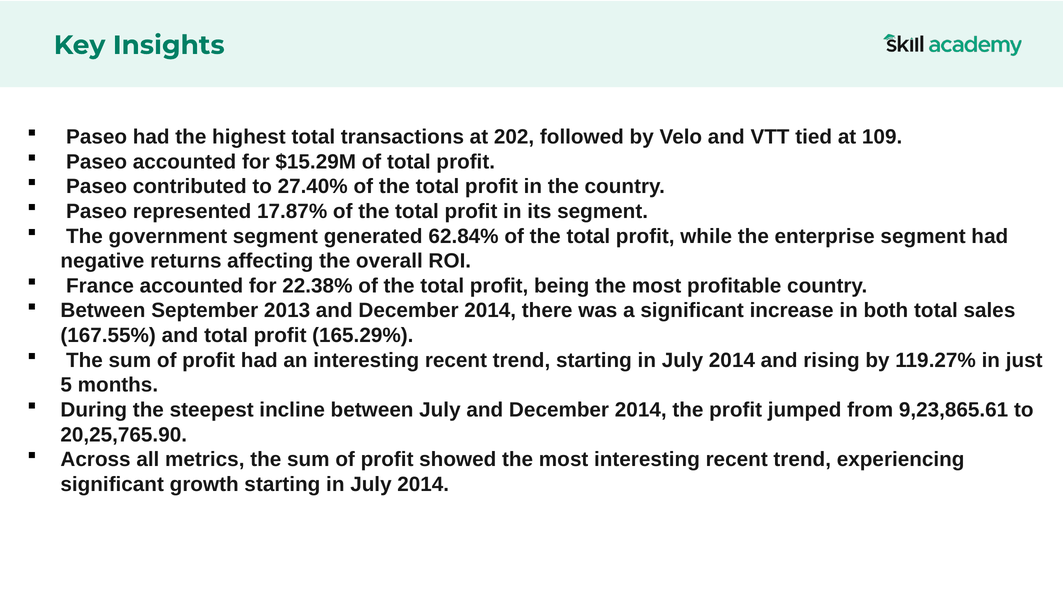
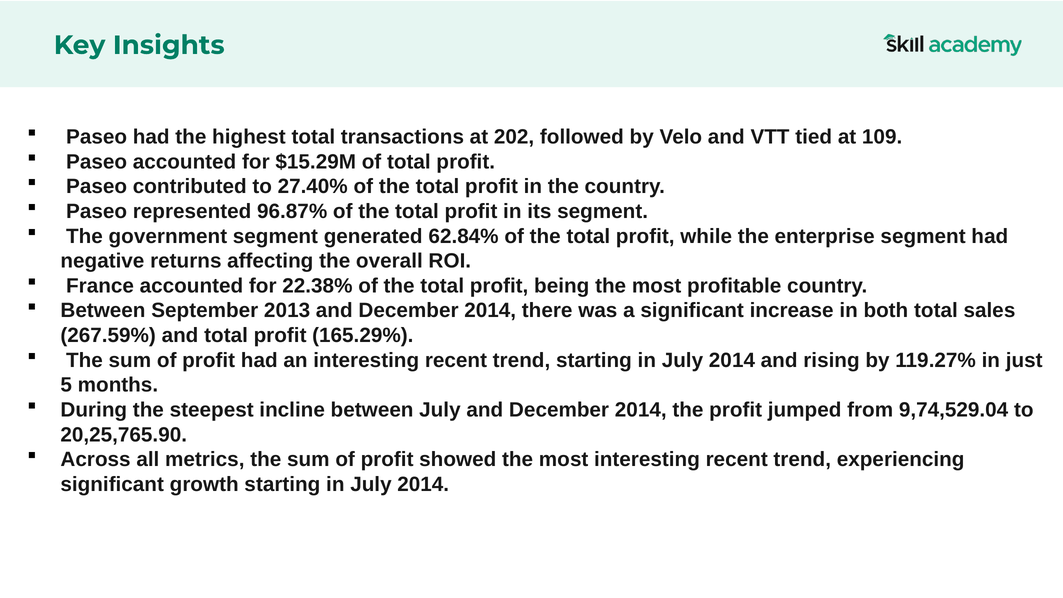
17.87%: 17.87% -> 96.87%
167.55%: 167.55% -> 267.59%
9,23,865.61: 9,23,865.61 -> 9,74,529.04
